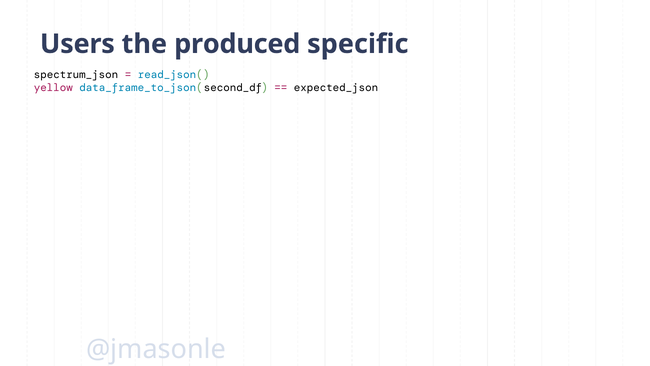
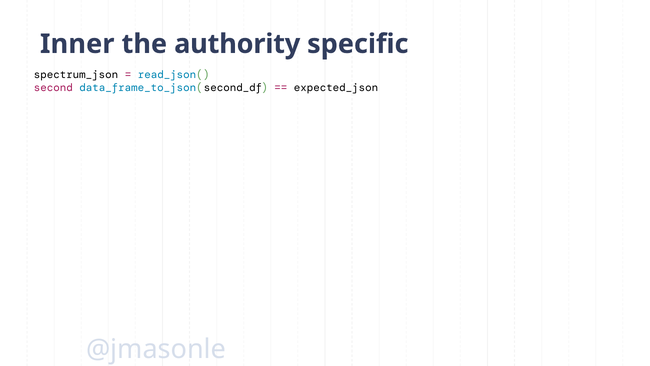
Users: Users -> Inner
produced: produced -> authority
yellow: yellow -> second
